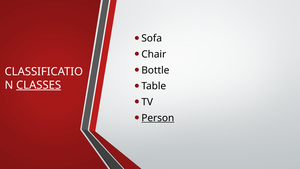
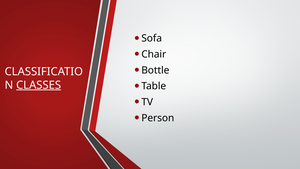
Person underline: present -> none
